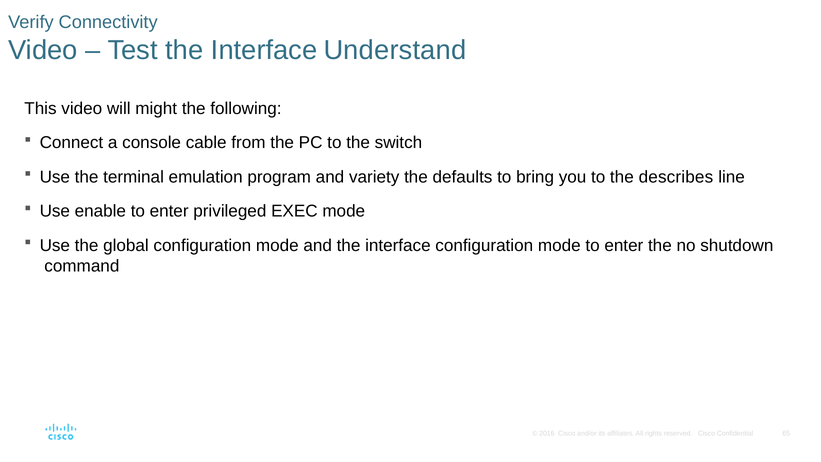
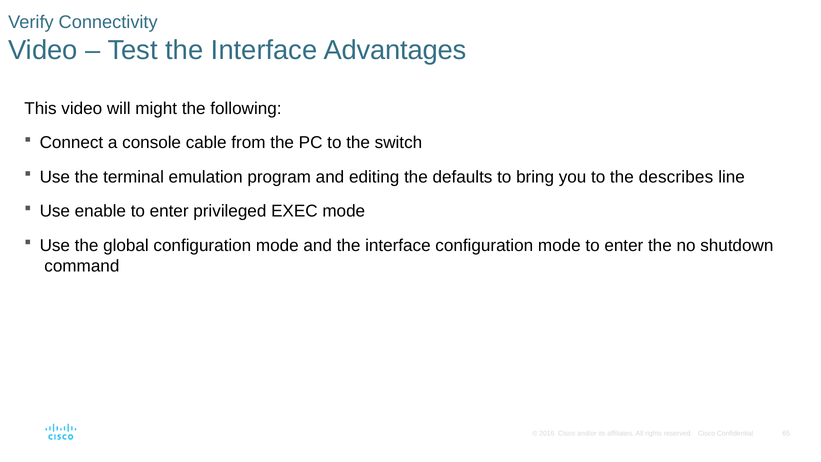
Understand: Understand -> Advantages
variety: variety -> editing
